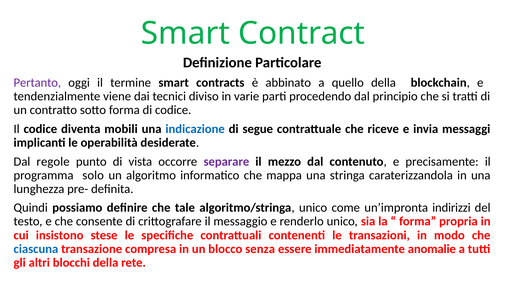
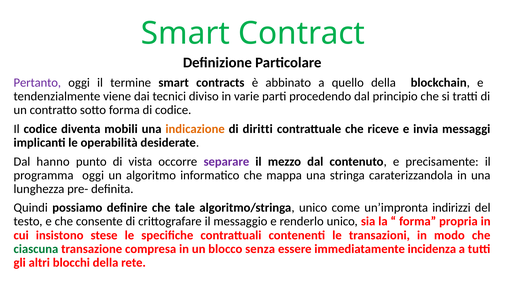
indicazione colour: blue -> orange
segue: segue -> diritti
regole: regole -> hanno
programma solo: solo -> oggi
ciascuna colour: blue -> green
anomalie: anomalie -> incidenza
